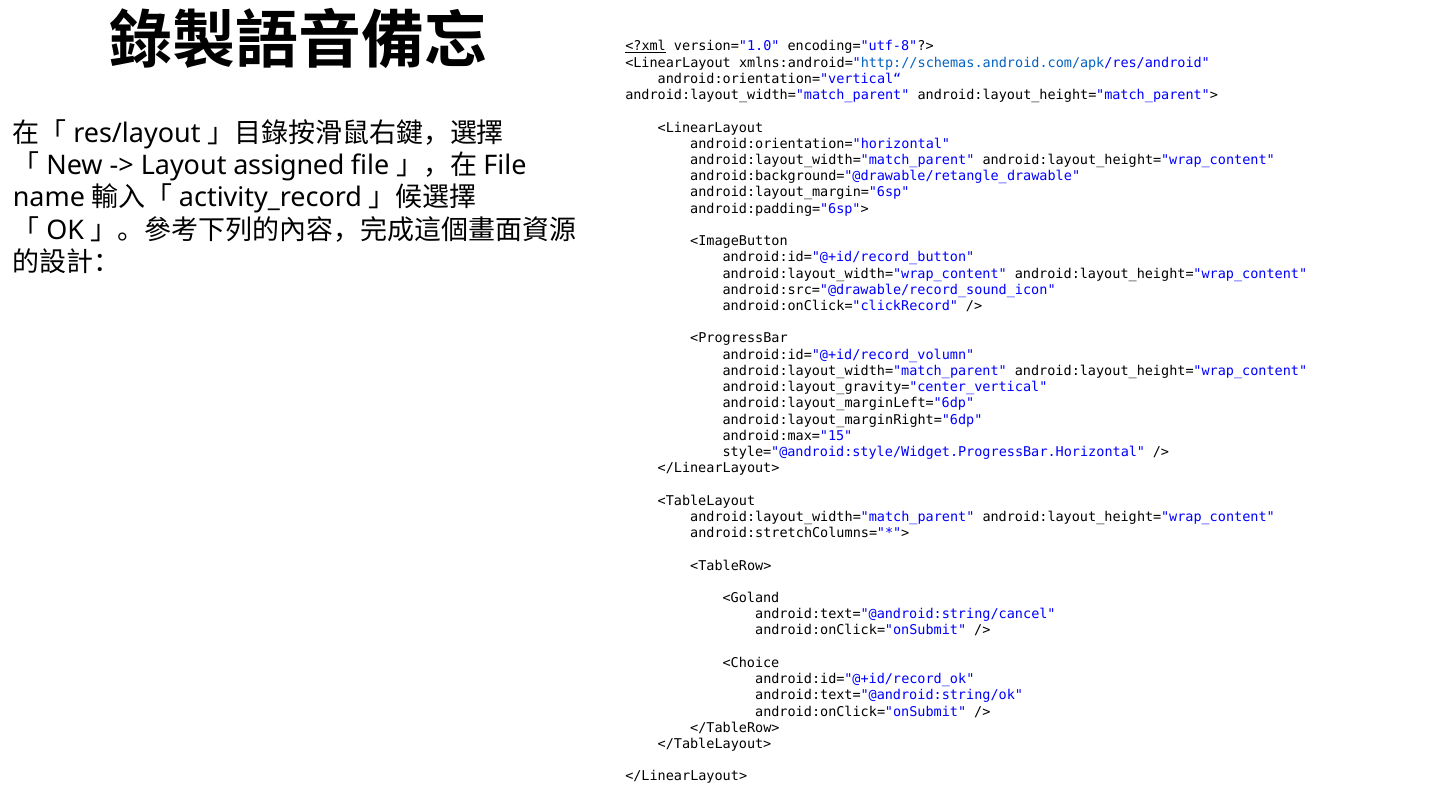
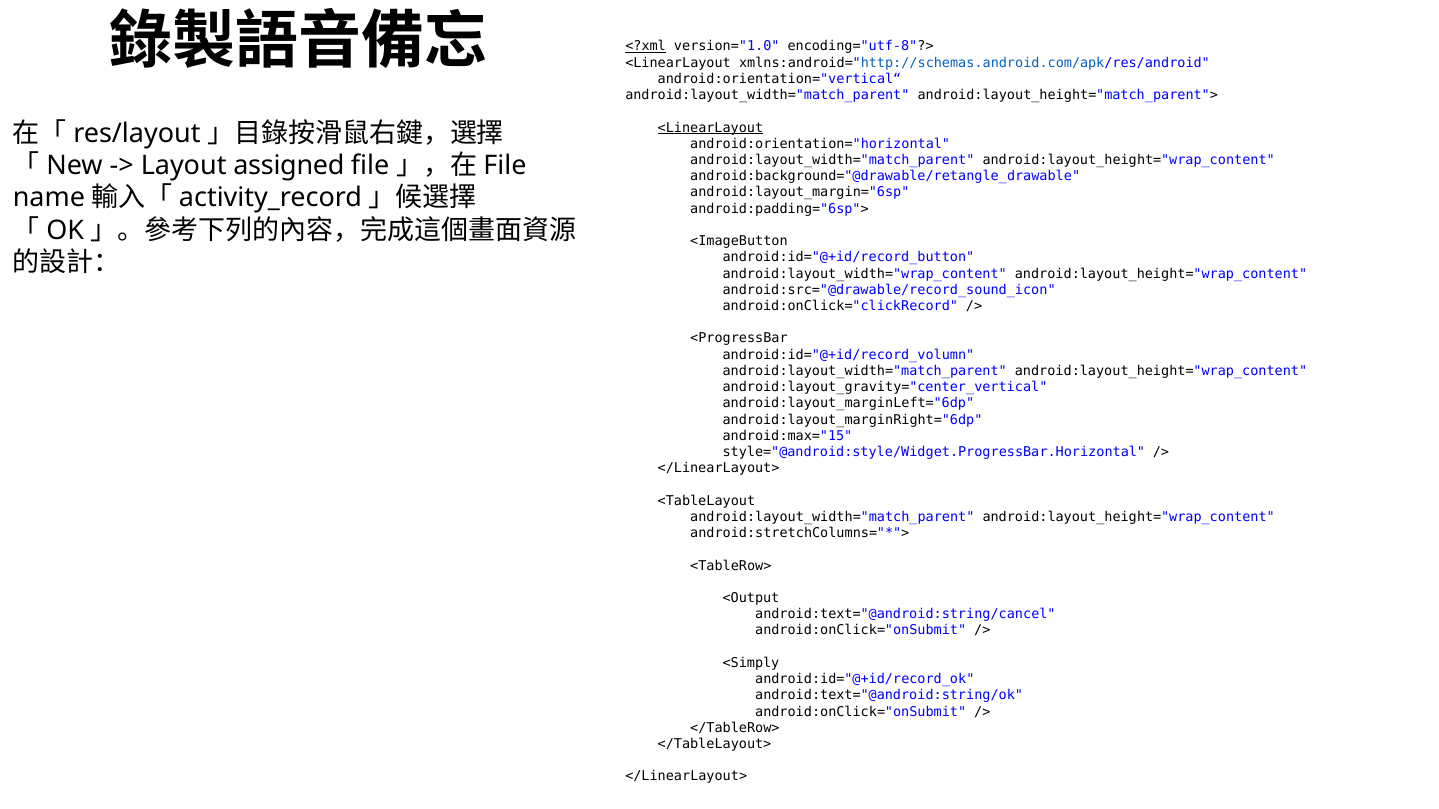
<LinearLayout at (710, 128) underline: none -> present
<Goland: <Goland -> <Output
<Choice: <Choice -> <Simply
